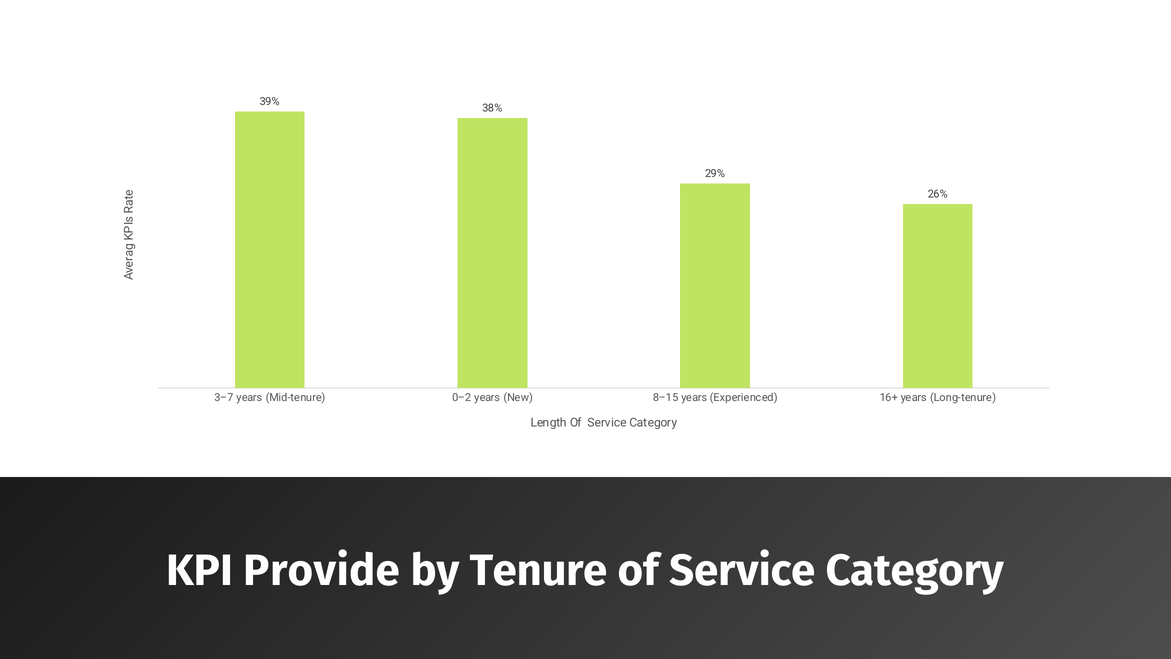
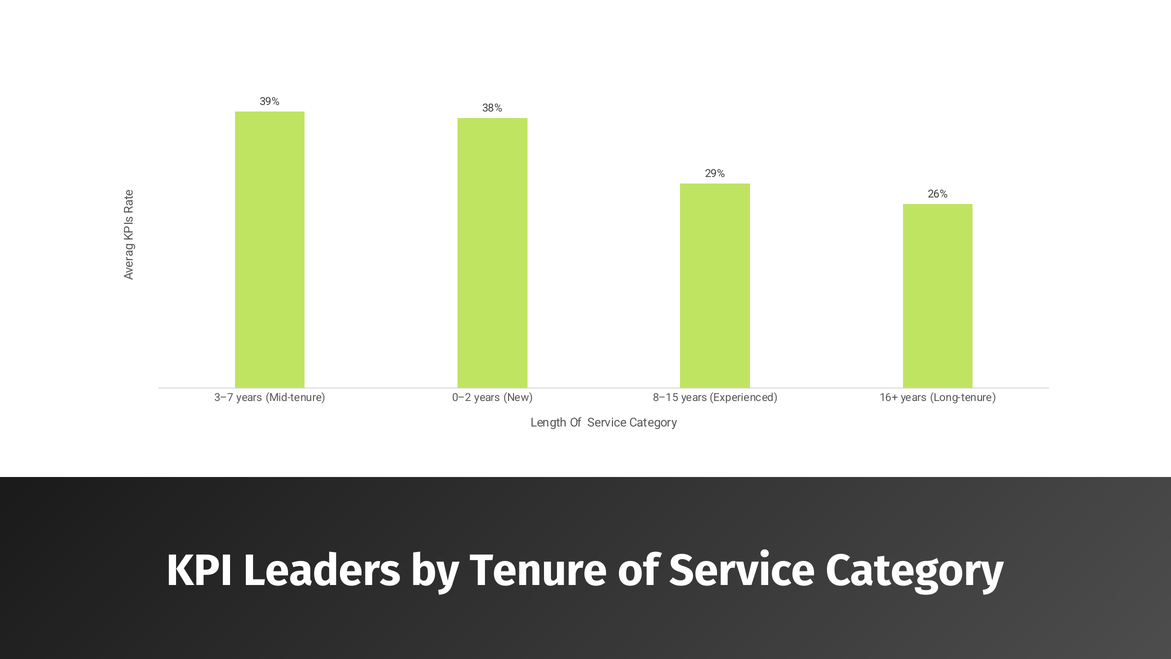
Provide: Provide -> Leaders
